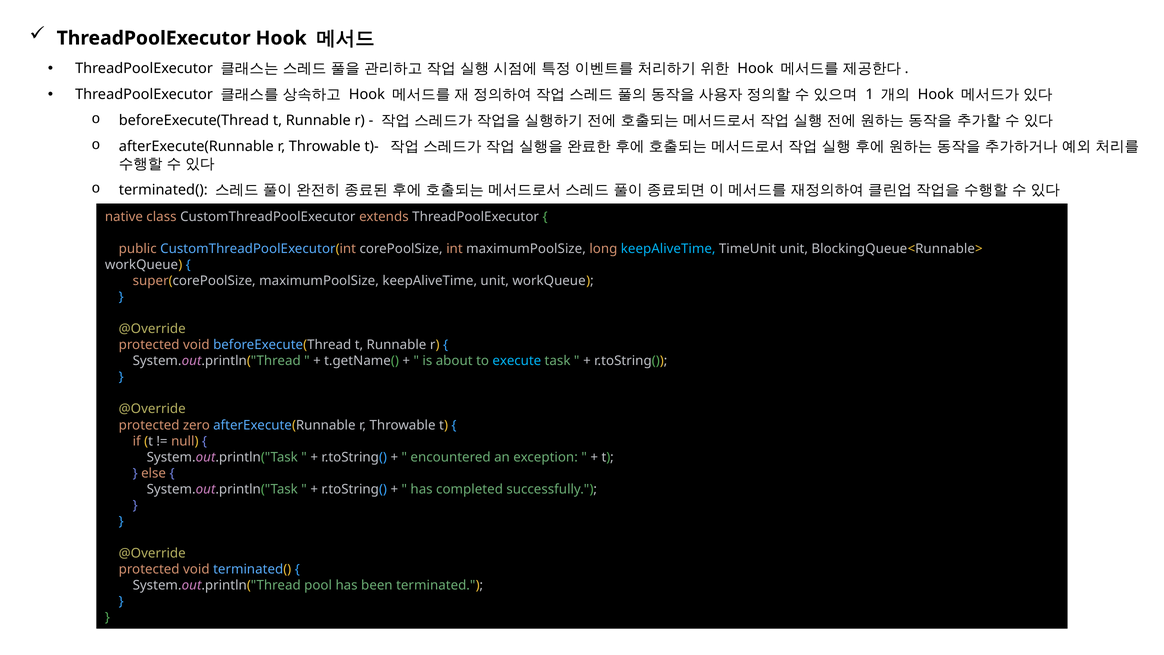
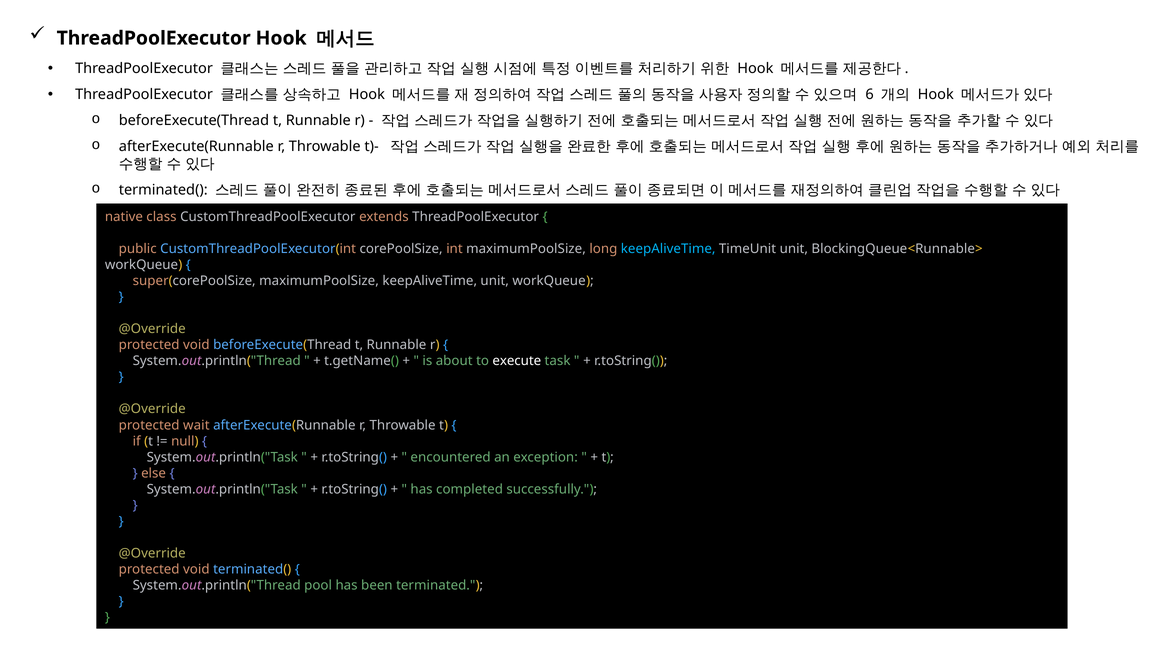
1: 1 -> 6
execute colour: light blue -> white
zero: zero -> wait
